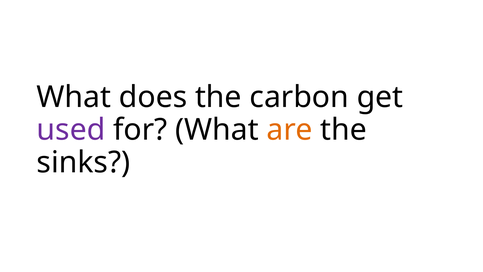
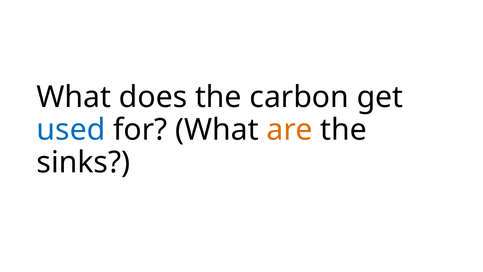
used colour: purple -> blue
